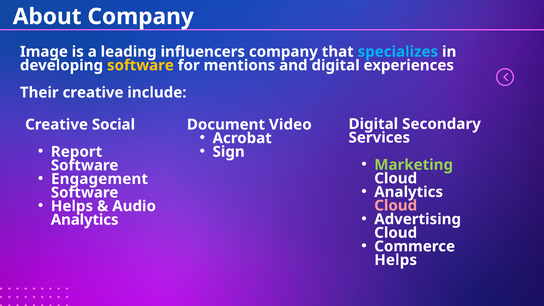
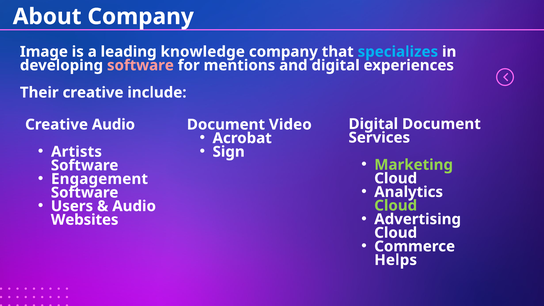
influencers: influencers -> knowledge
software at (140, 65) colour: yellow -> pink
Digital Secondary: Secondary -> Document
Creative Social: Social -> Audio
Report: Report -> Artists
Helps at (72, 206): Helps -> Users
Cloud at (396, 206) colour: pink -> light green
Analytics at (85, 220): Analytics -> Websites
